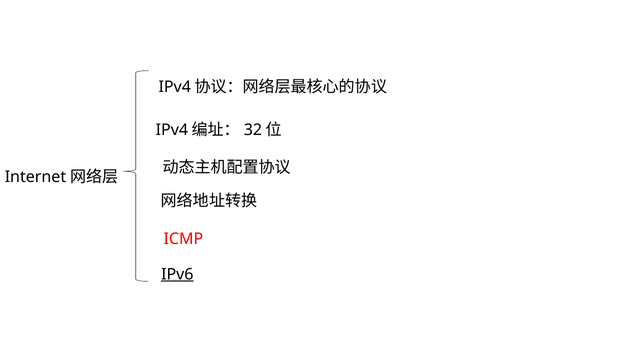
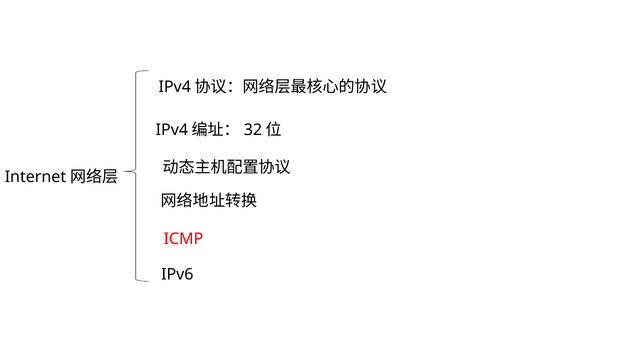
IPv6 underline: present -> none
